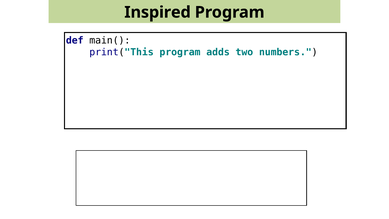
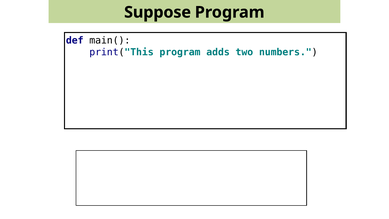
Inspired: Inspired -> Suppose
